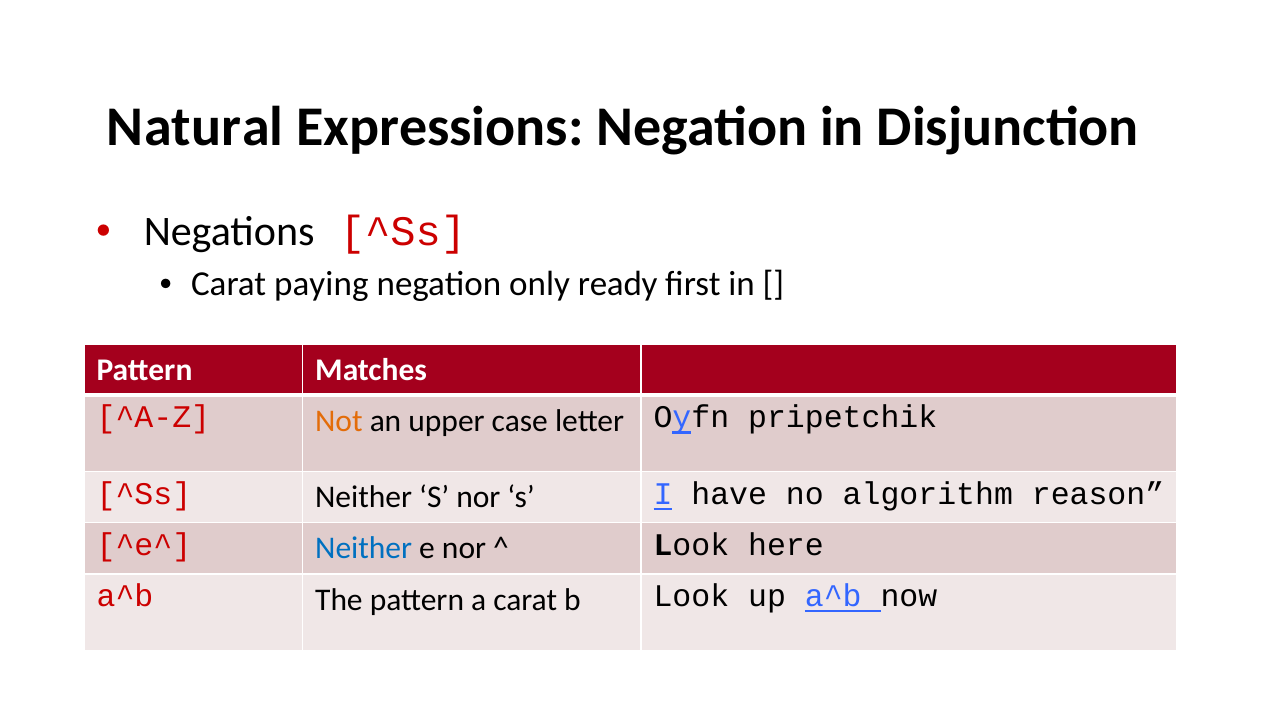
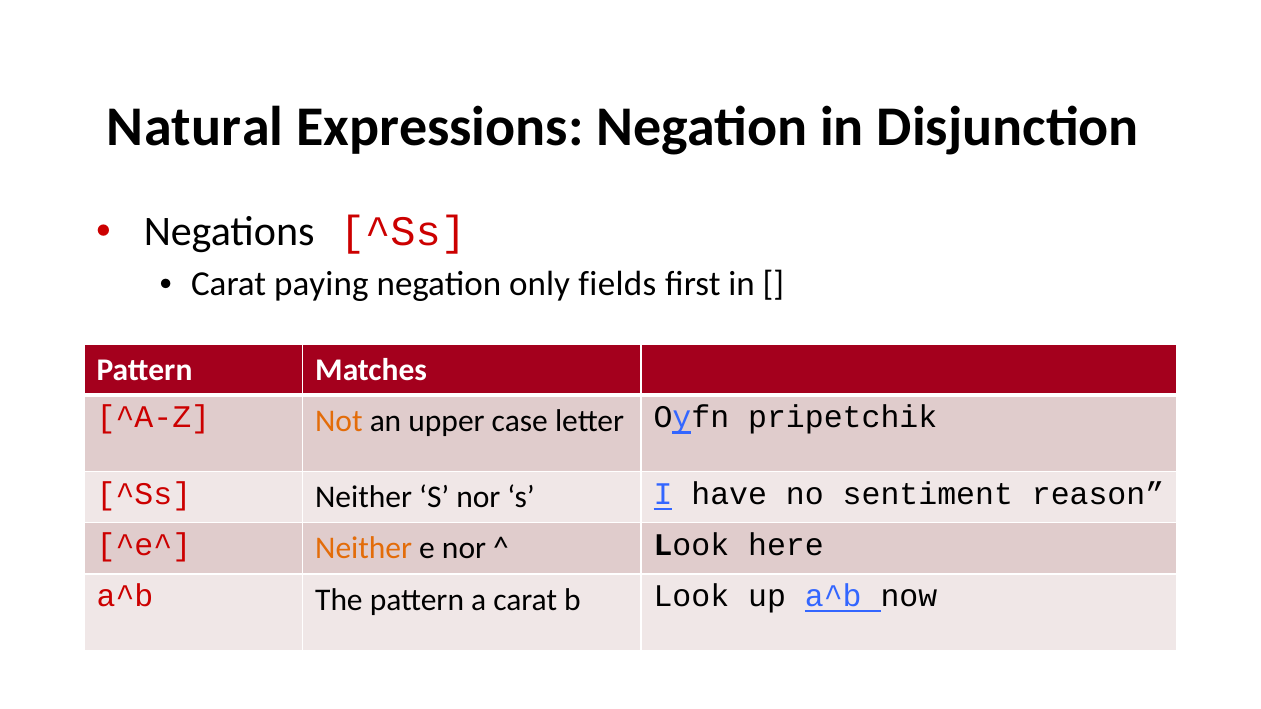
ready: ready -> fields
algorithm: algorithm -> sentiment
Neither at (364, 549) colour: blue -> orange
